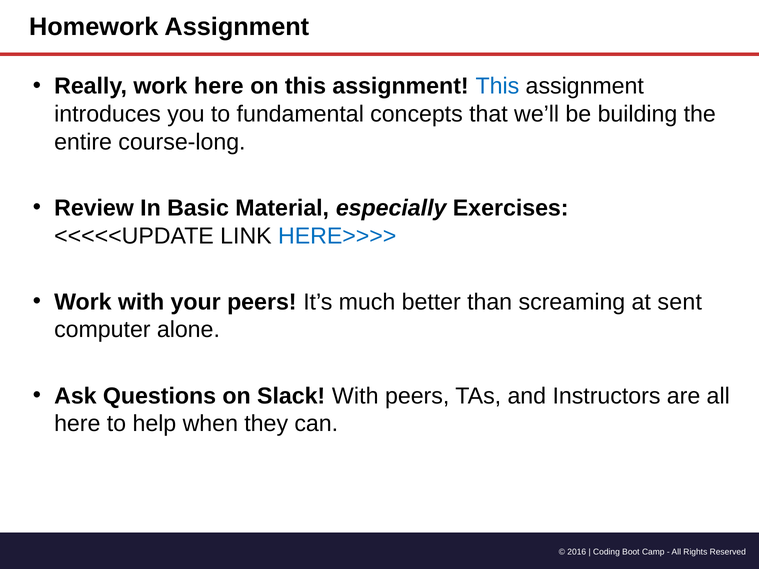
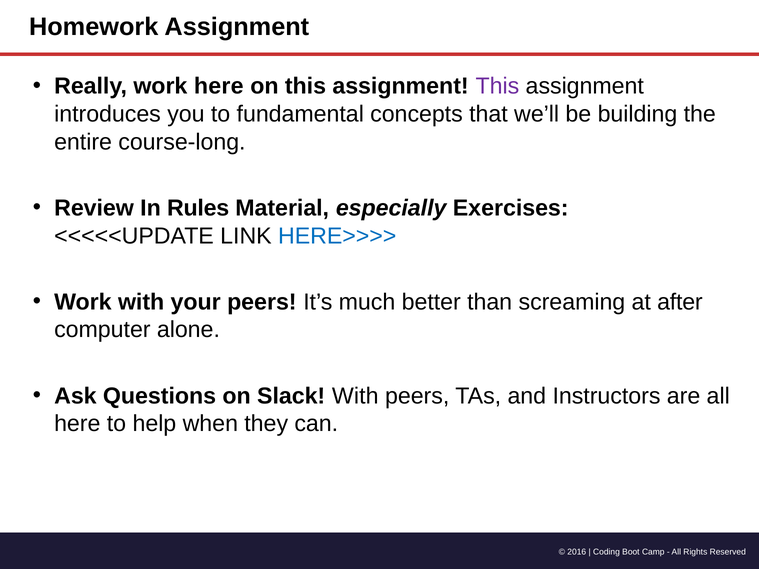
This at (497, 86) colour: blue -> purple
Basic: Basic -> Rules
sent: sent -> after
